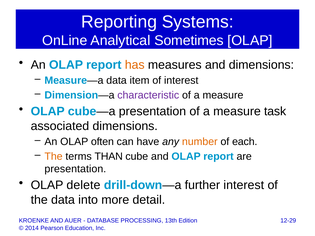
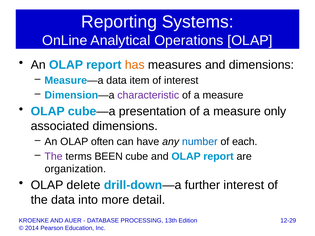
Sometimes: Sometimes -> Operations
task: task -> only
number colour: orange -> blue
The at (54, 157) colour: orange -> purple
THAN: THAN -> BEEN
presentation at (75, 169): presentation -> organization
